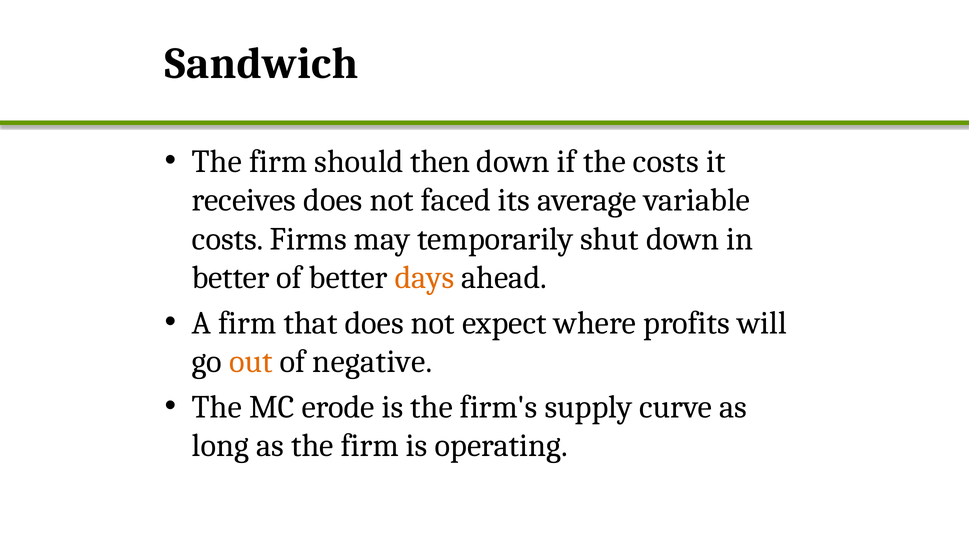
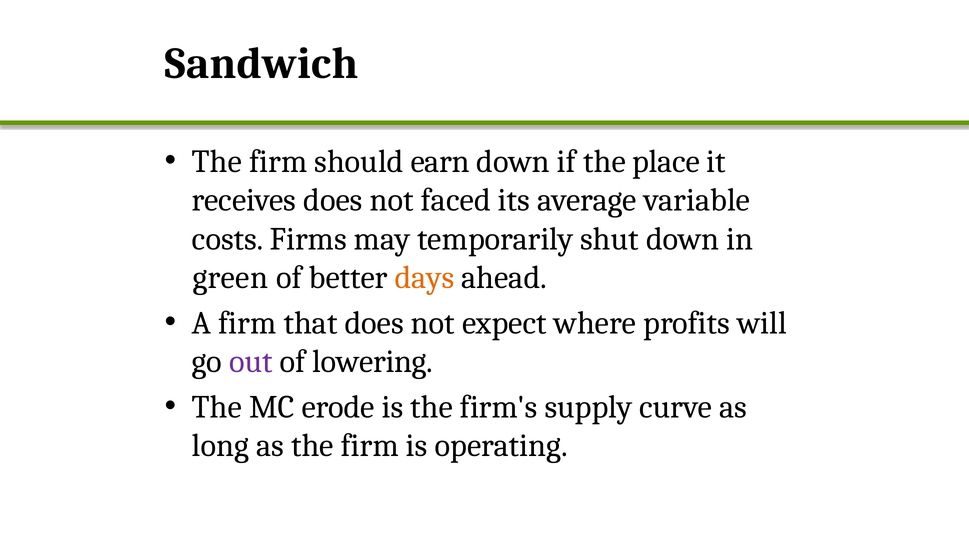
then: then -> earn
the costs: costs -> place
better at (231, 278): better -> green
out colour: orange -> purple
negative: negative -> lowering
